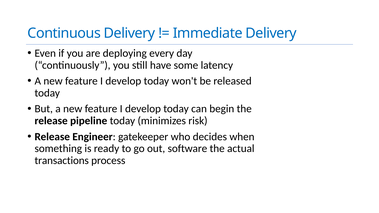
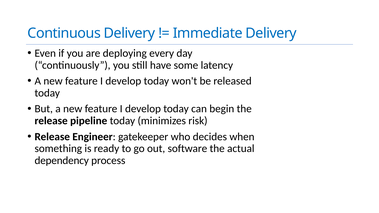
transactions: transactions -> dependency
